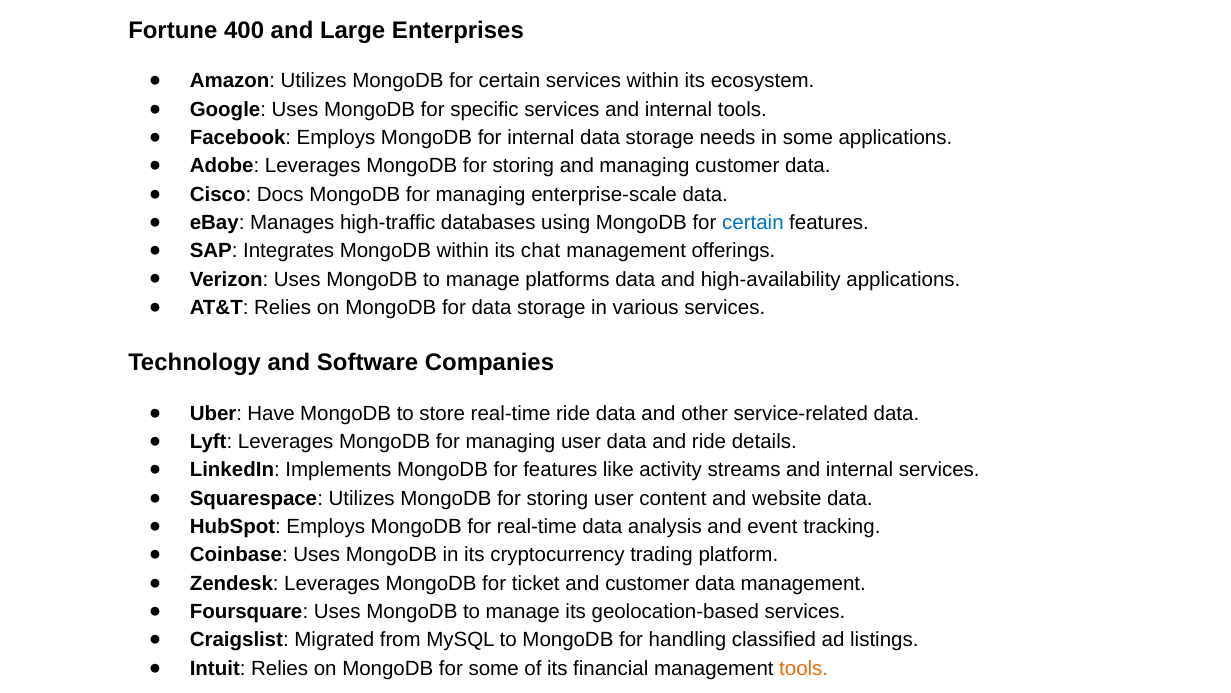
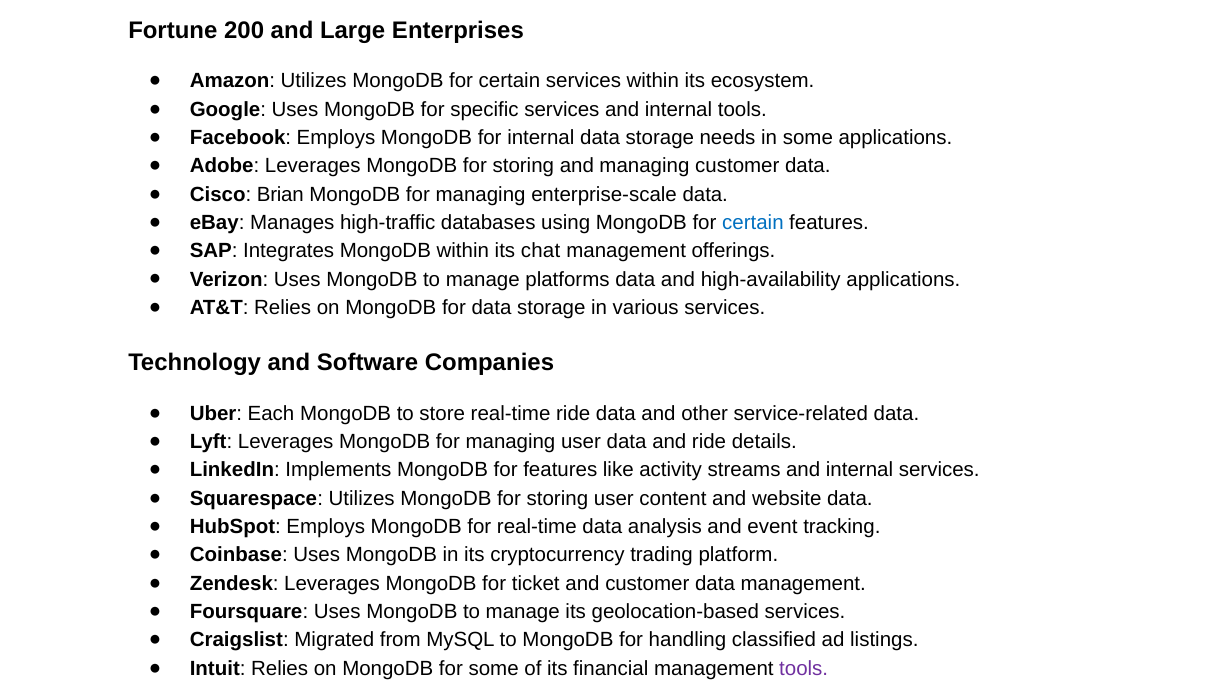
400: 400 -> 200
Docs: Docs -> Brian
Have: Have -> Each
tools at (804, 668) colour: orange -> purple
